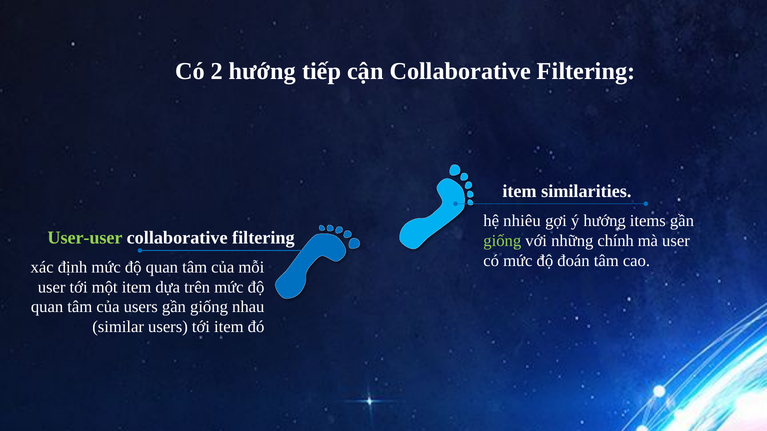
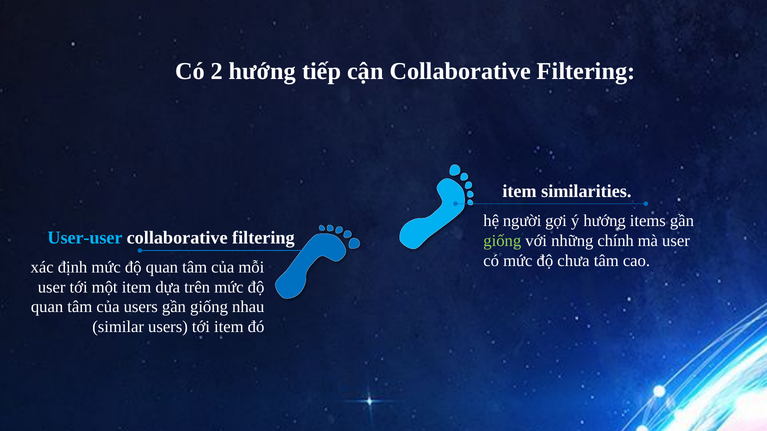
nhiêu: nhiêu -> người
User-user colour: light green -> light blue
đoán: đoán -> chưa
